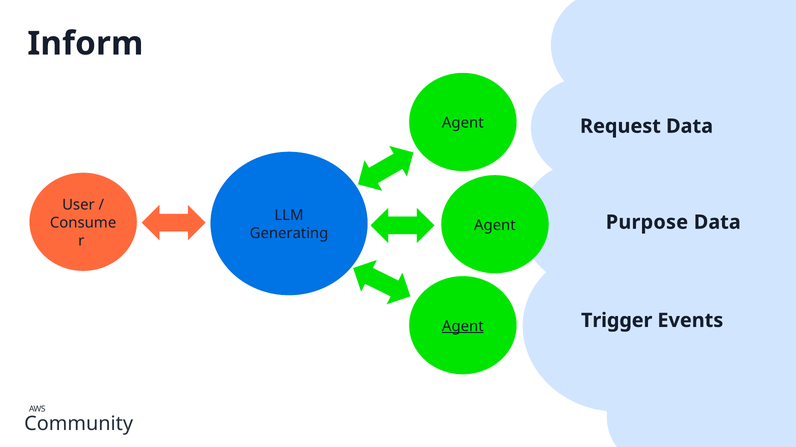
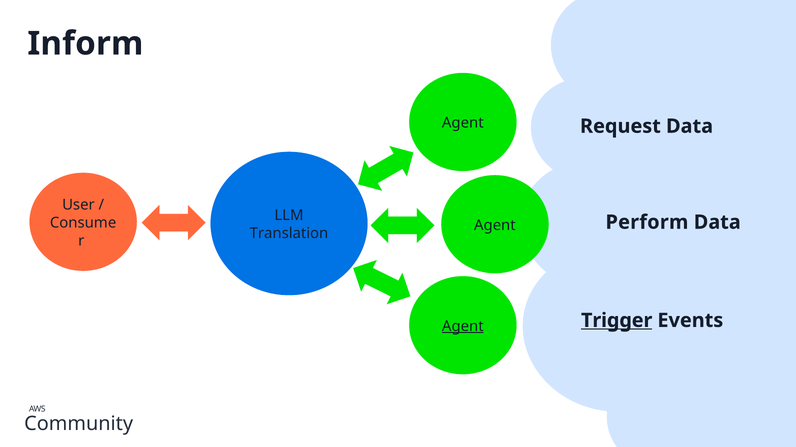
Purpose: Purpose -> Perform
Generating: Generating -> Translation
Trigger underline: none -> present
